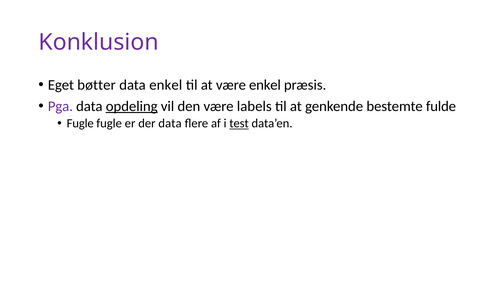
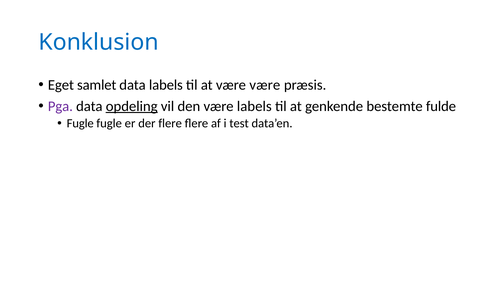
Konklusion colour: purple -> blue
bøtter: bøtter -> samlet
data enkel: enkel -> labels
være enkel: enkel -> være
der data: data -> flere
test underline: present -> none
